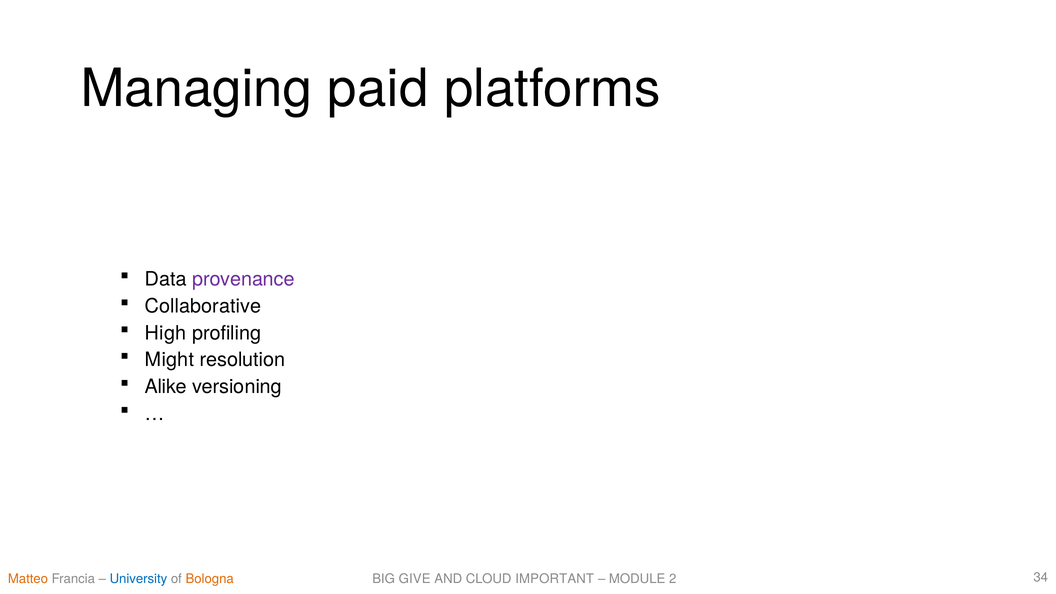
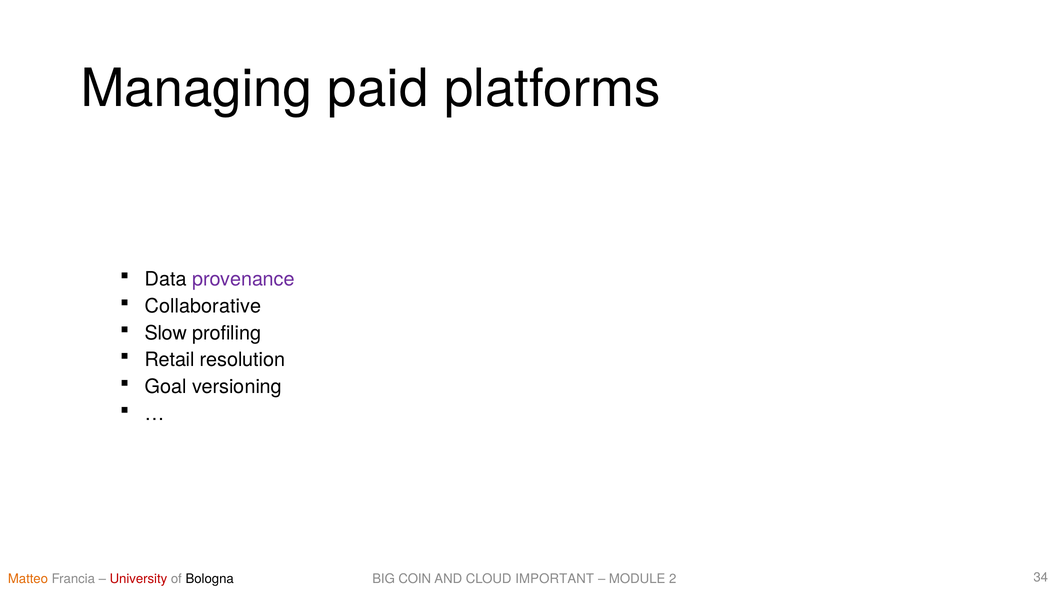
High: High -> Slow
Might: Might -> Retail
Alike: Alike -> Goal
University colour: blue -> red
Bologna colour: orange -> black
GIVE: GIVE -> COIN
